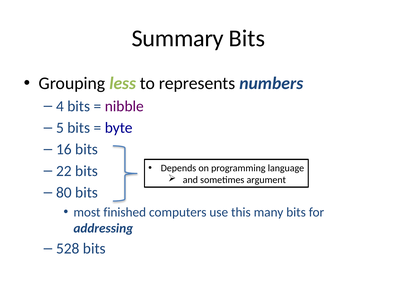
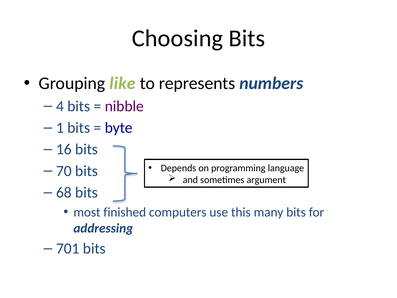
Summary: Summary -> Choosing
less: less -> like
5: 5 -> 1
22: 22 -> 70
80: 80 -> 68
528: 528 -> 701
